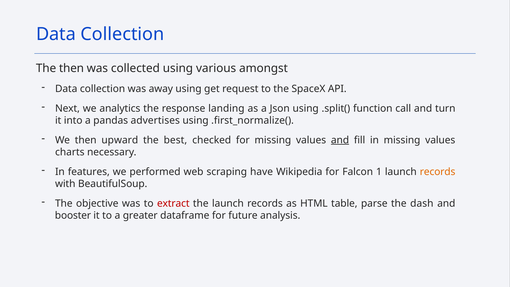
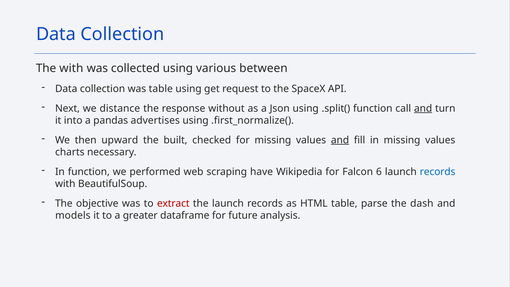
The then: then -> with
amongst: amongst -> between
was away: away -> table
analytics: analytics -> distance
landing: landing -> without
and at (423, 108) underline: none -> present
best: best -> built
In features: features -> function
1: 1 -> 6
records at (438, 172) colour: orange -> blue
booster: booster -> models
